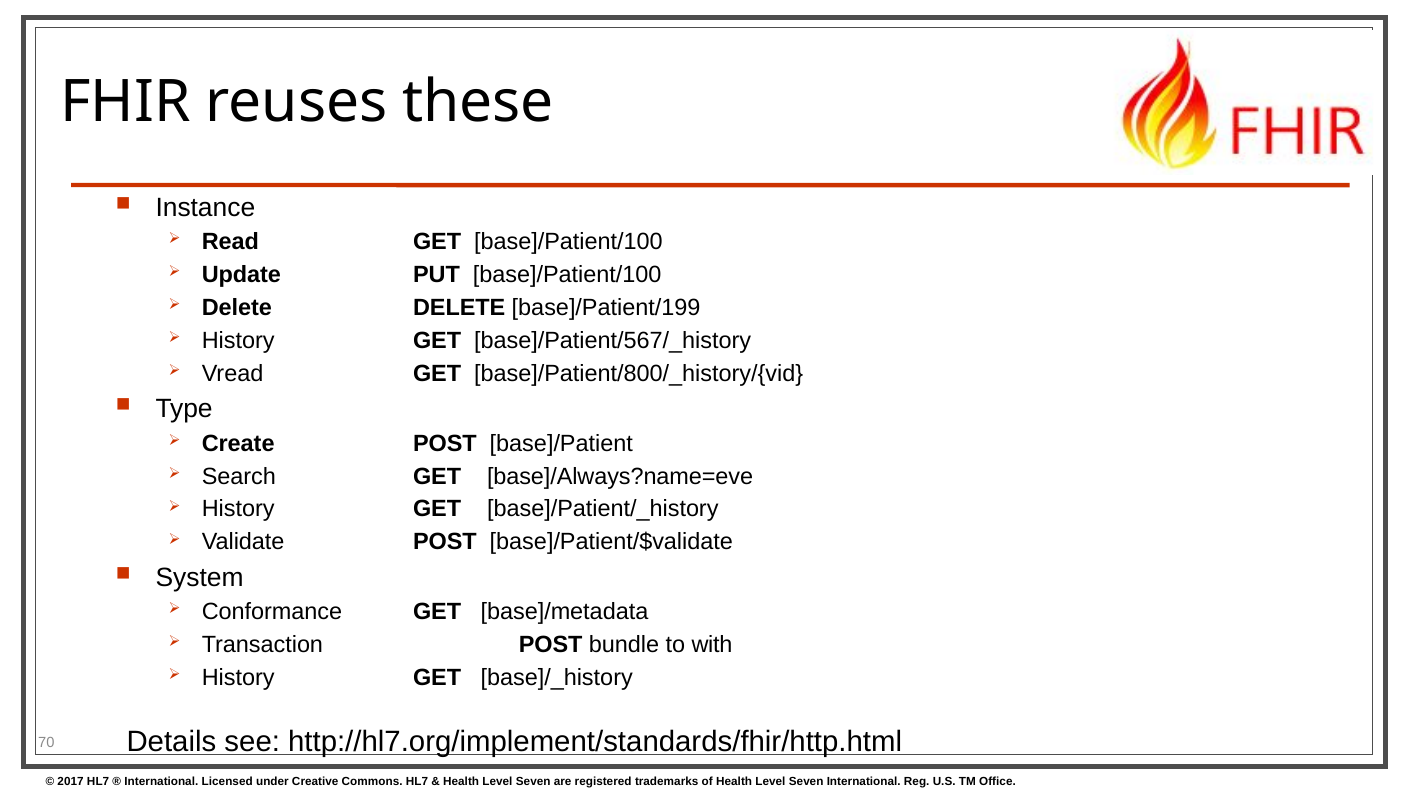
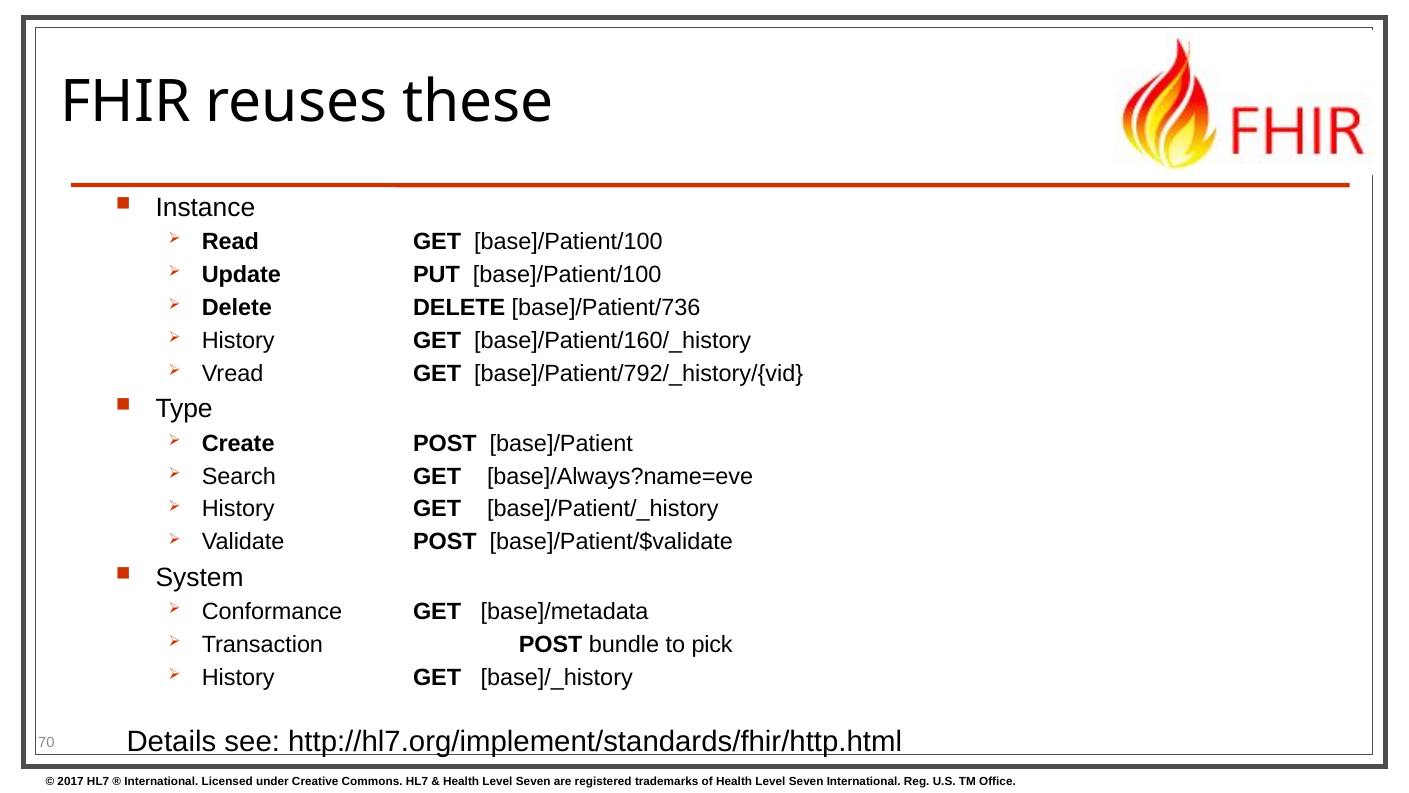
base]/Patient/199: base]/Patient/199 -> base]/Patient/736
base]/Patient/567/_history: base]/Patient/567/_history -> base]/Patient/160/_history
base]/Patient/800/_history/{vid: base]/Patient/800/_history/{vid -> base]/Patient/792/_history/{vid
with: with -> pick
